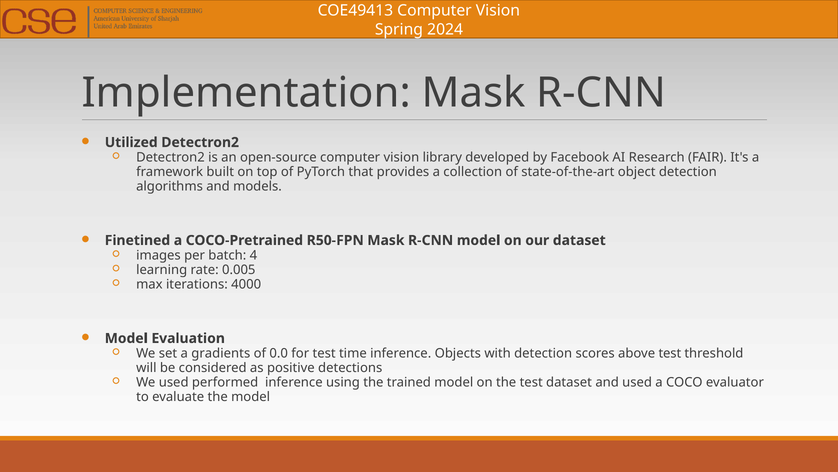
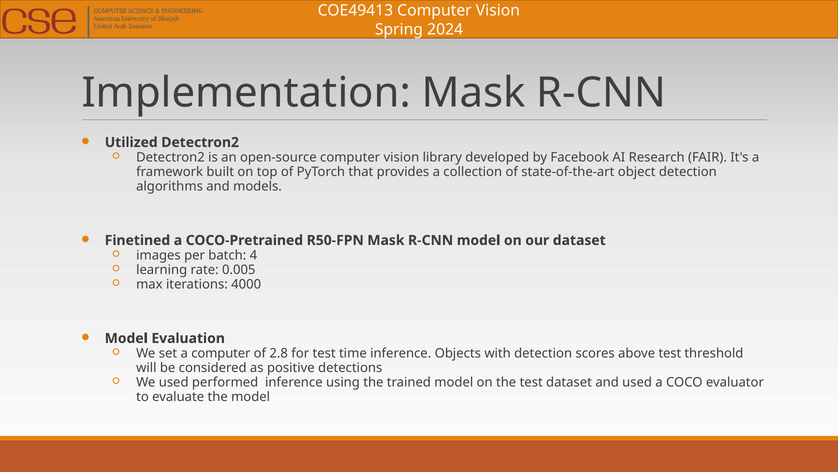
a gradients: gradients -> computer
0.0: 0.0 -> 2.8
